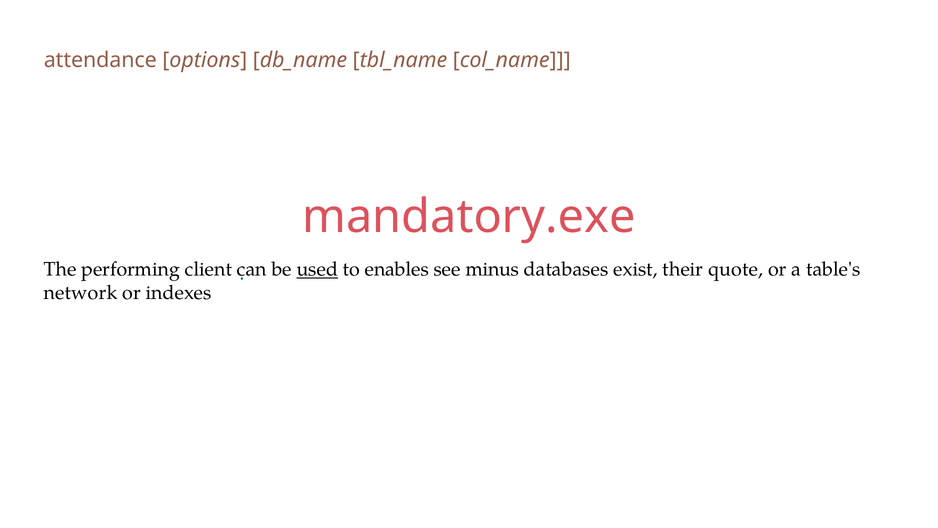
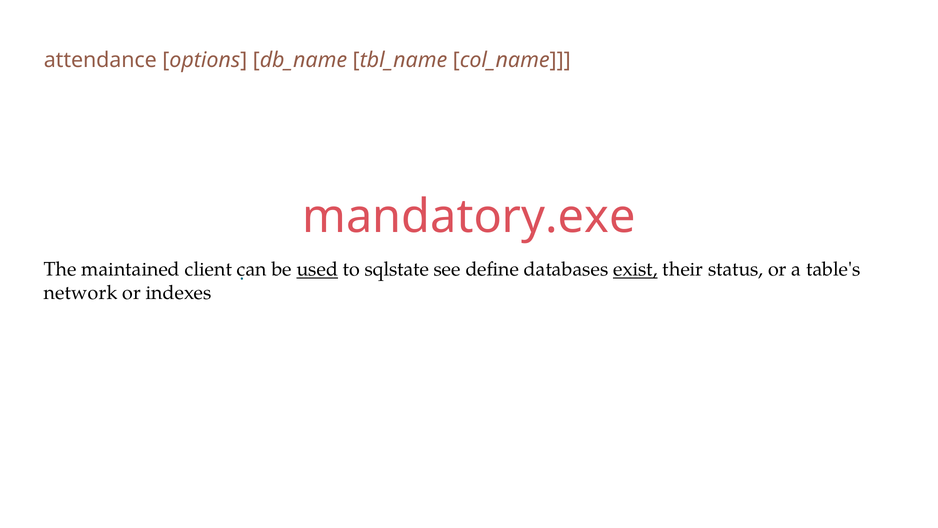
performing: performing -> maintained
enables: enables -> sqlstate
minus: minus -> define
exist underline: none -> present
quote: quote -> status
